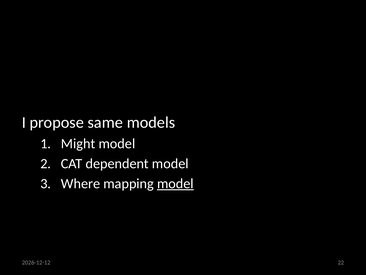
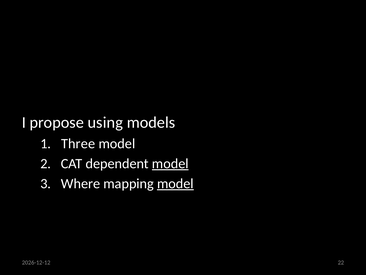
same: same -> using
Might: Might -> Three
model at (170, 163) underline: none -> present
